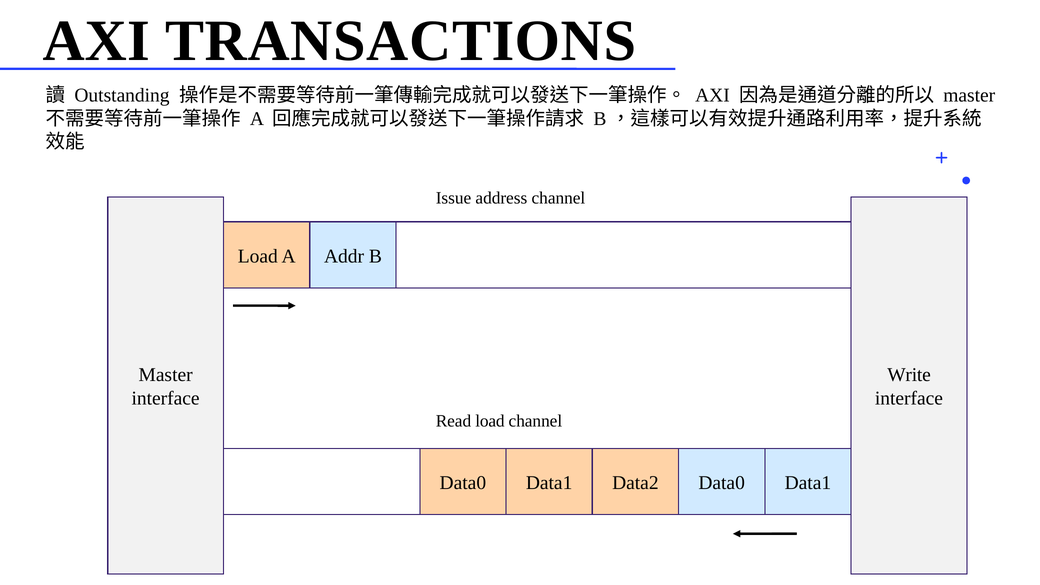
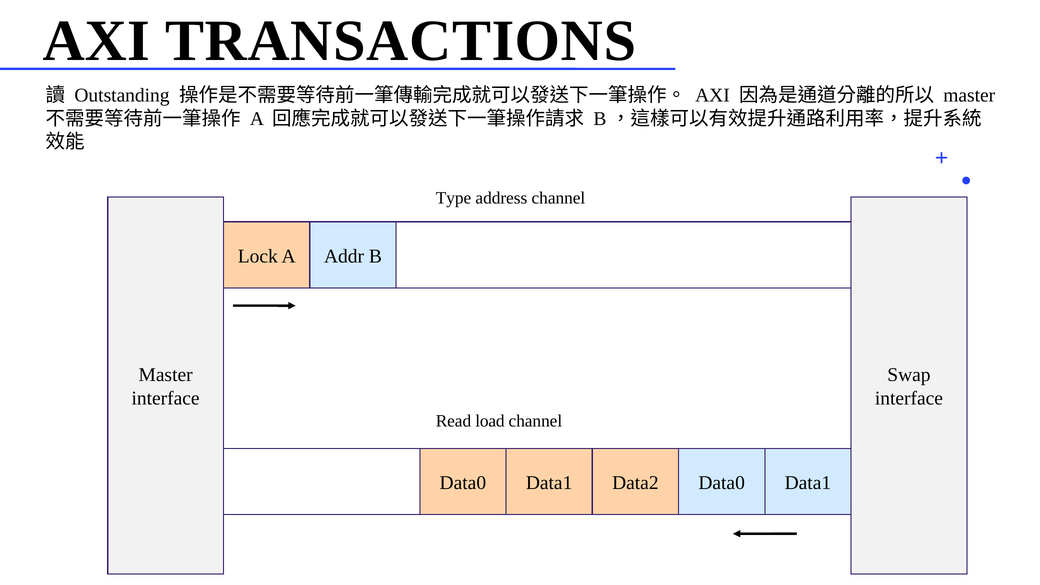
Issue: Issue -> Type
Load at (258, 256): Load -> Lock
Write: Write -> Swap
